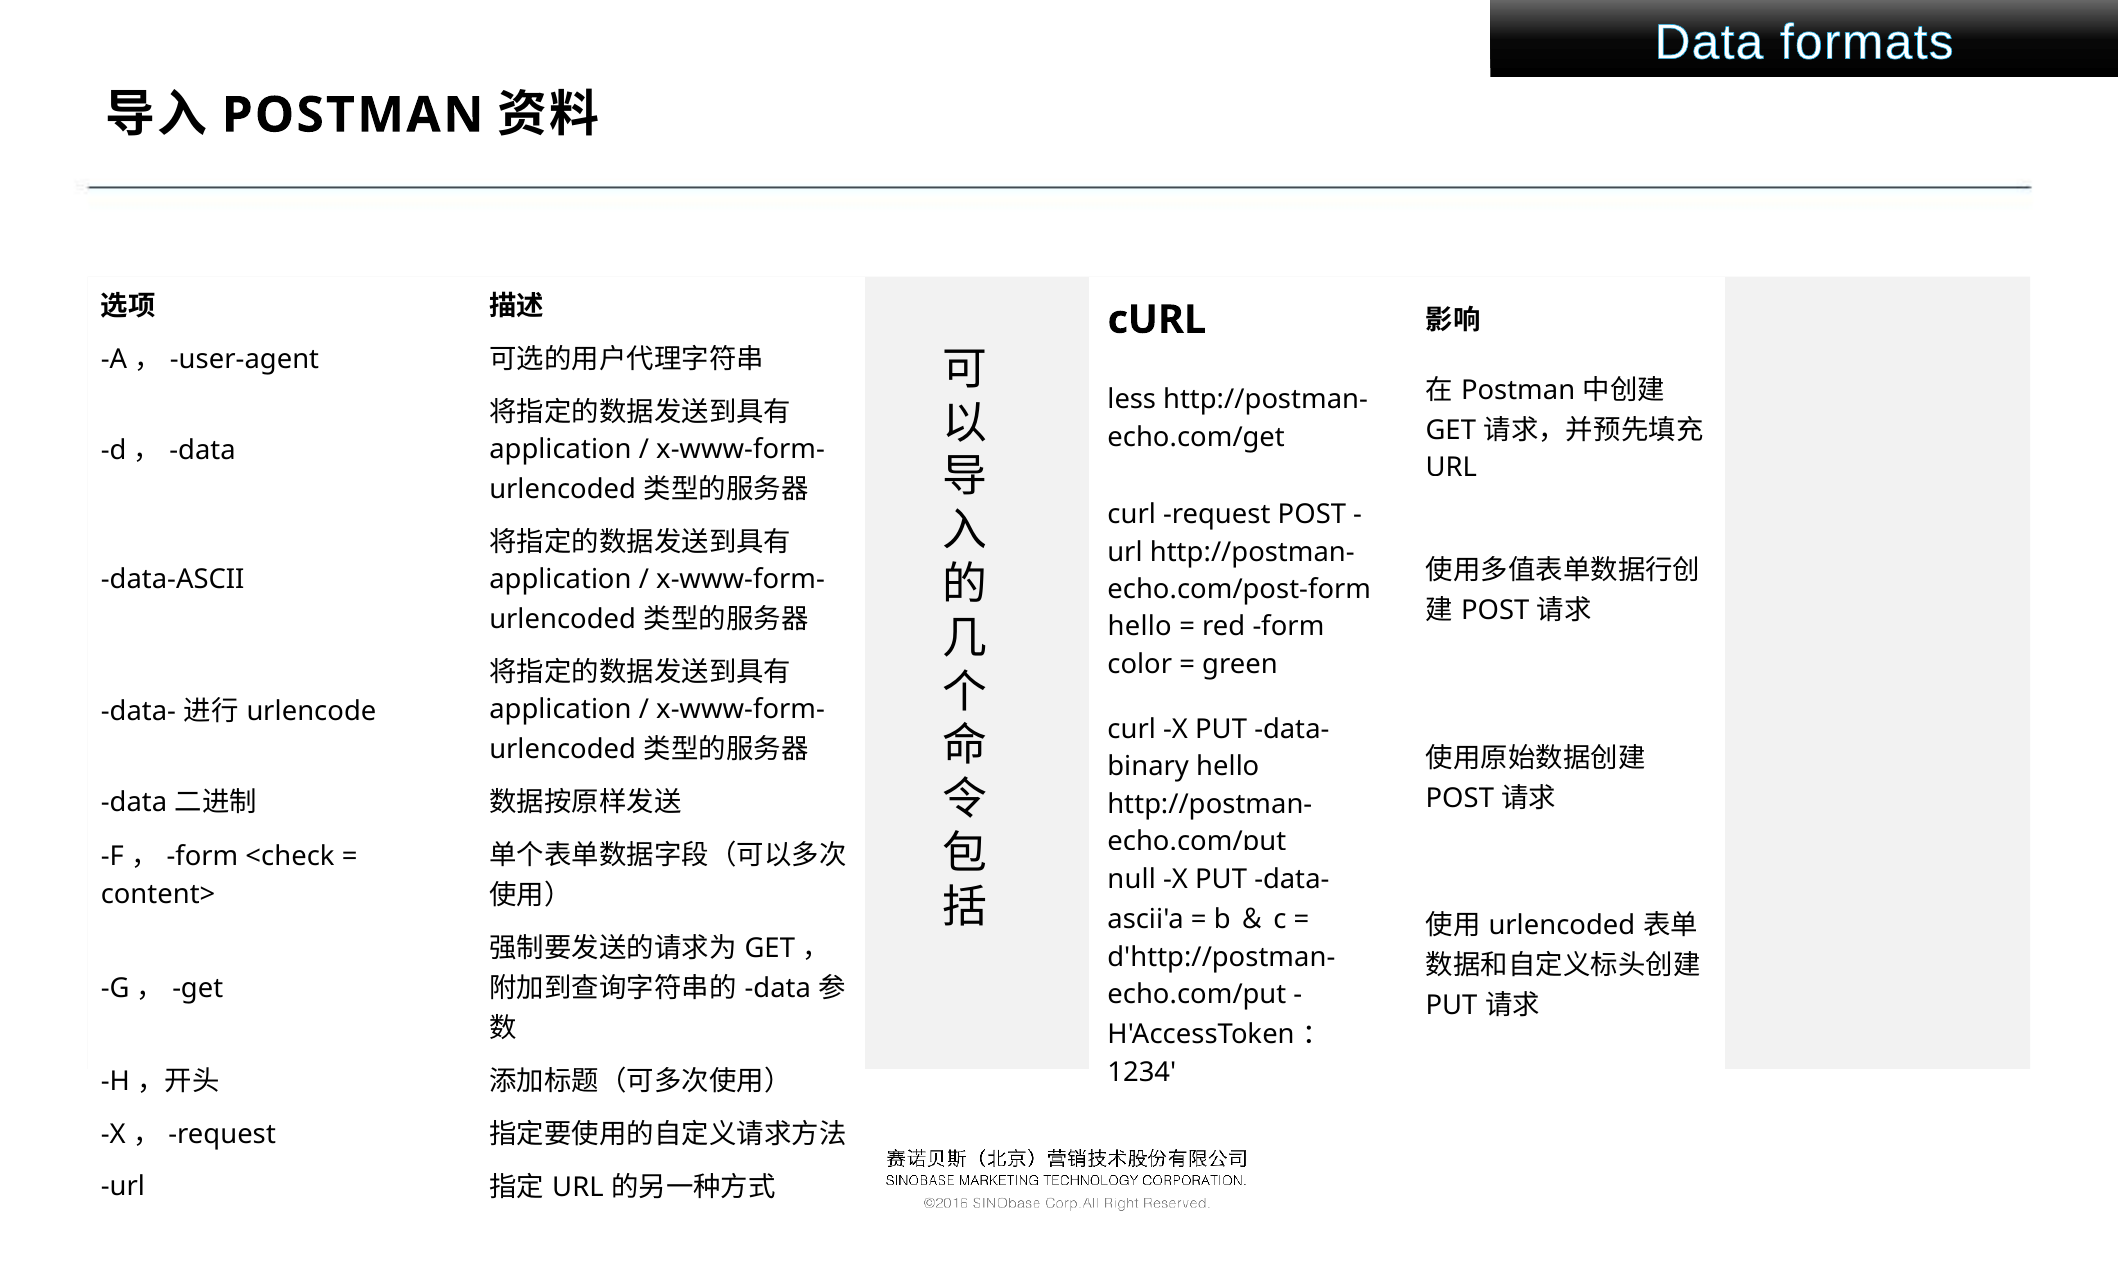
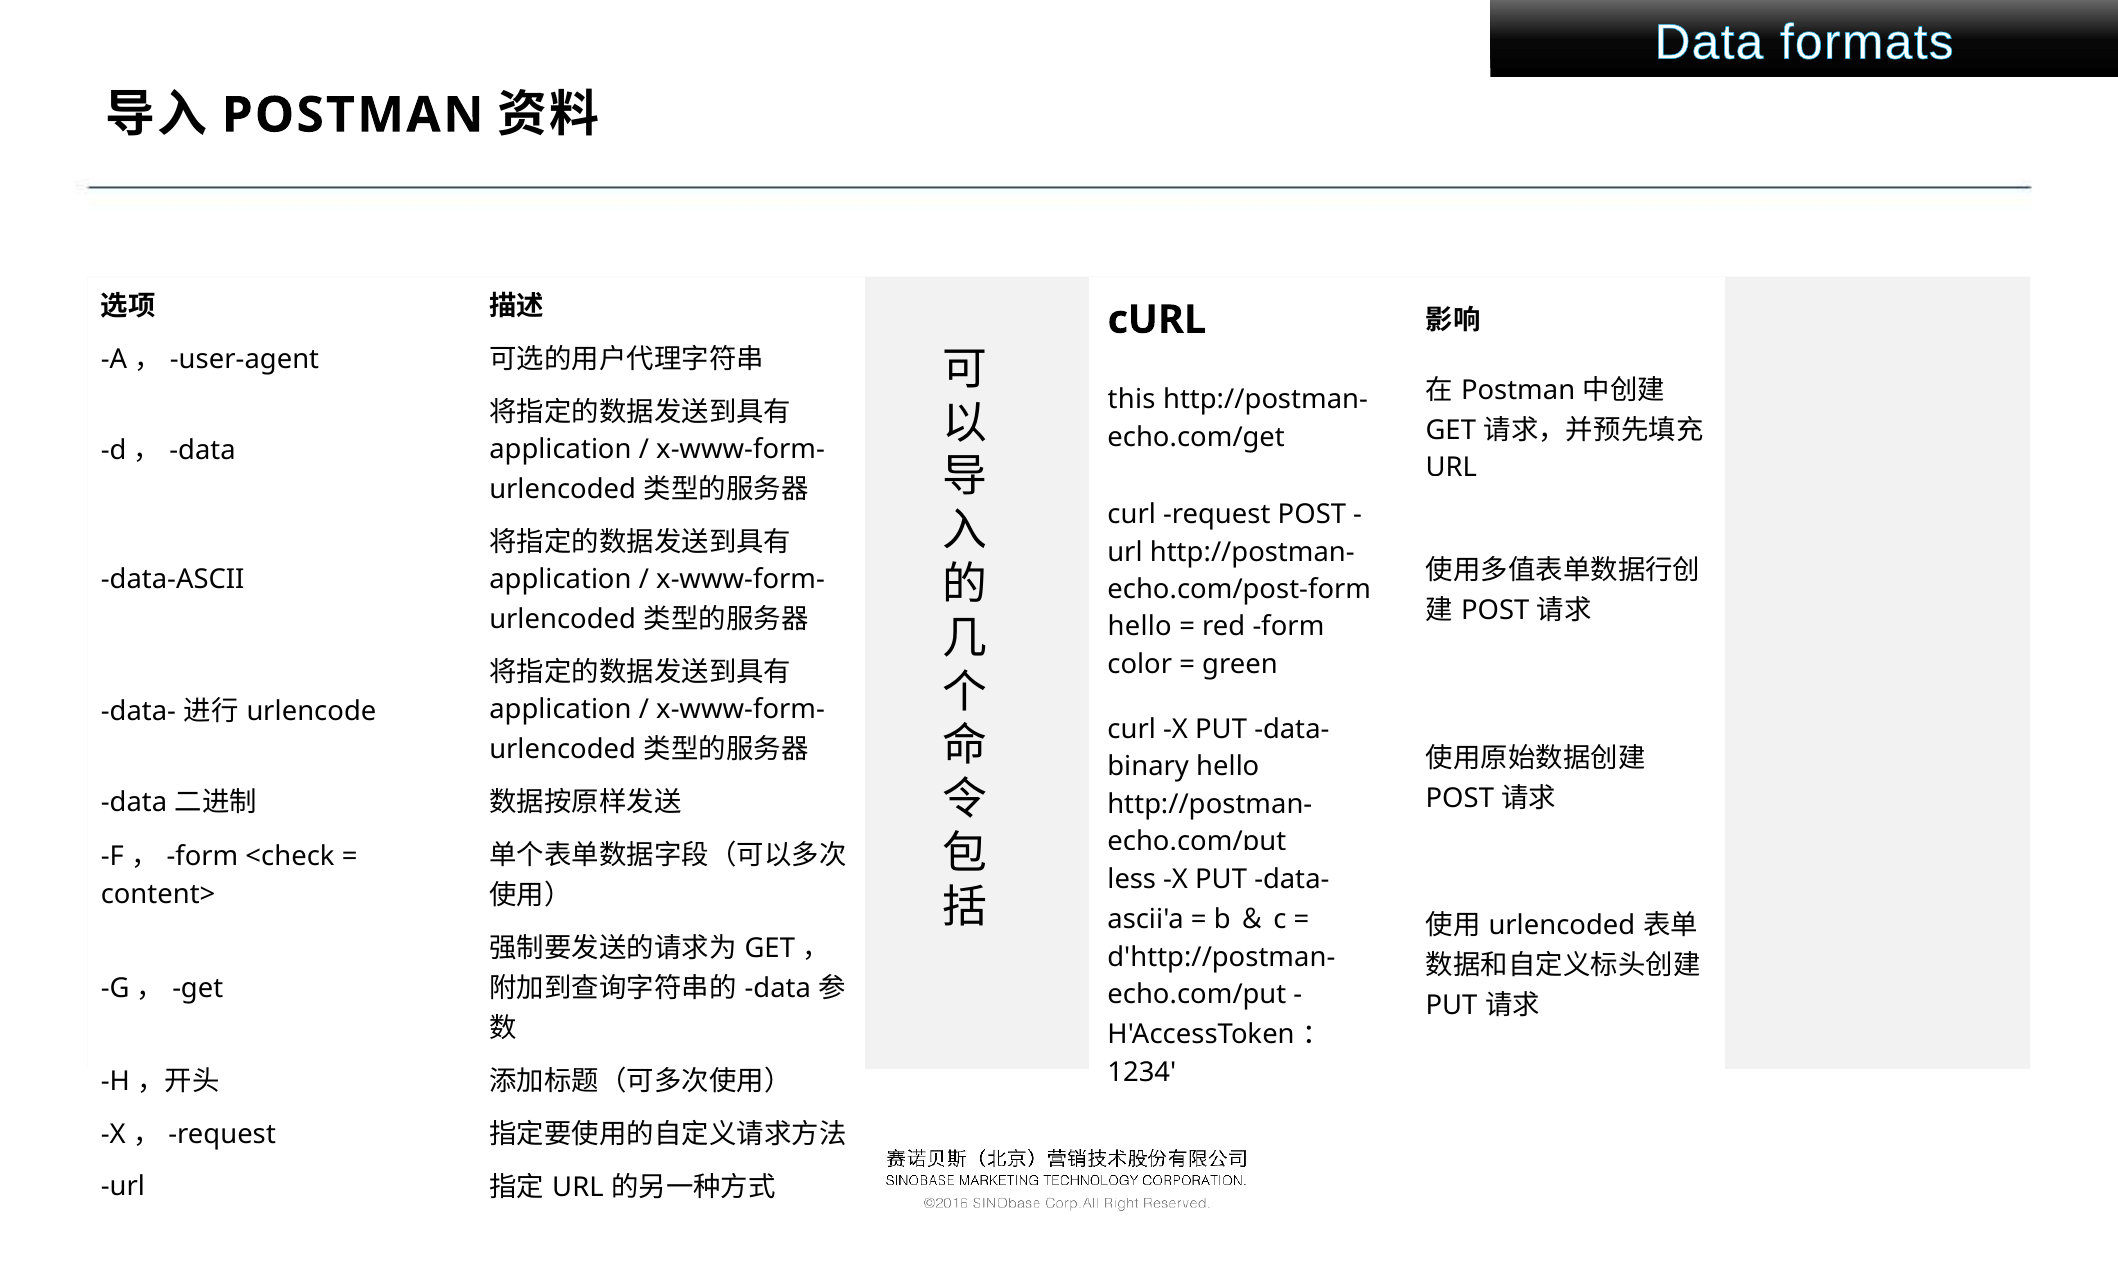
less: less -> this
null: null -> less
